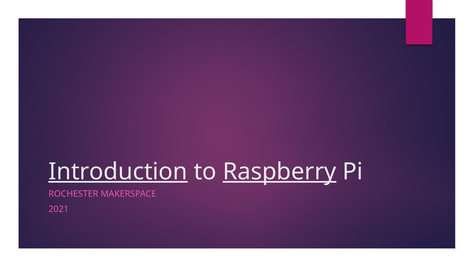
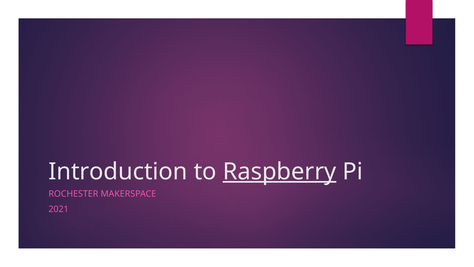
Introduction underline: present -> none
